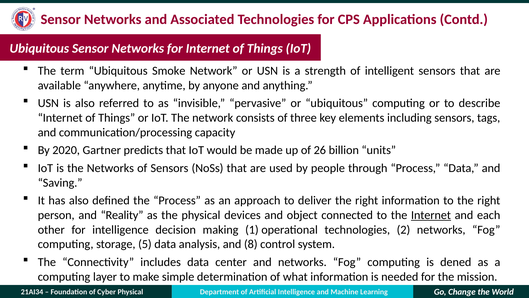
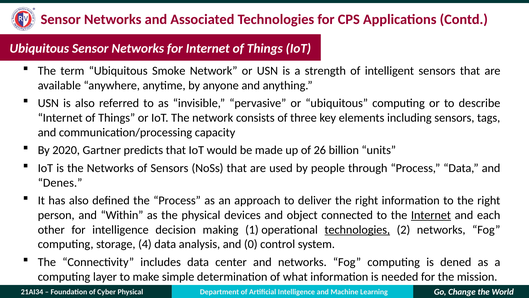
Saving: Saving -> Denes
Reality: Reality -> Within
technologies at (357, 229) underline: none -> present
5: 5 -> 4
8: 8 -> 0
